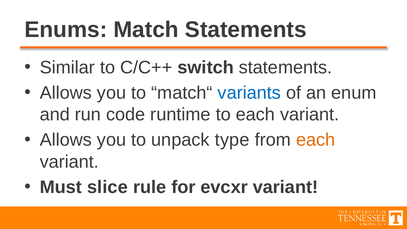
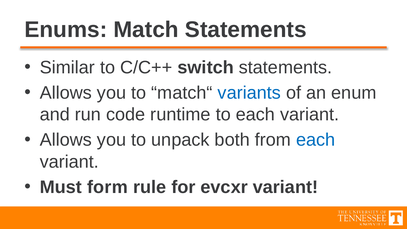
type: type -> both
each at (316, 140) colour: orange -> blue
slice: slice -> form
